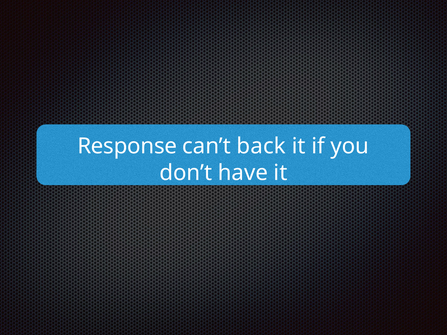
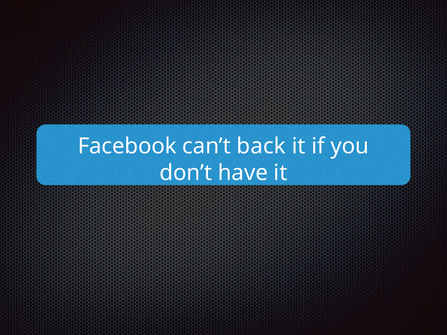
Response: Response -> Facebook
